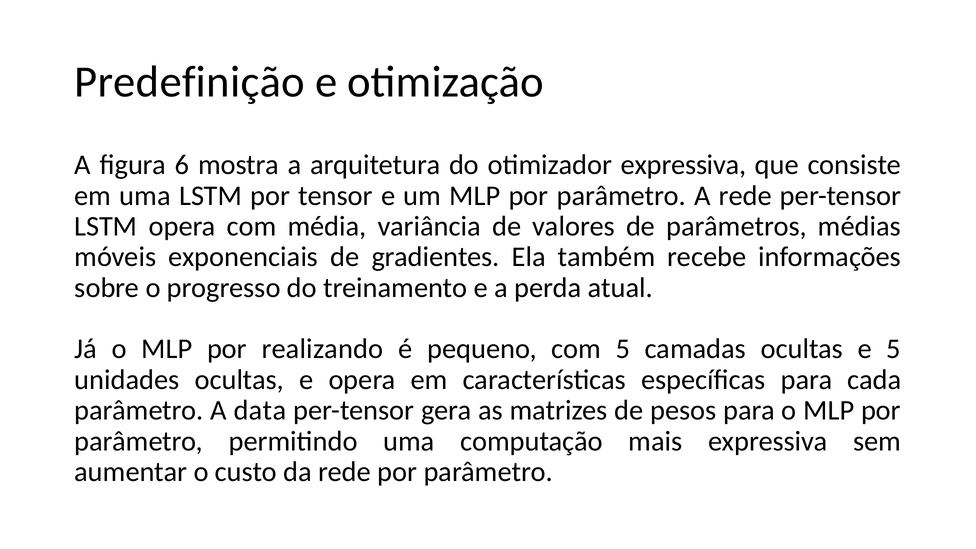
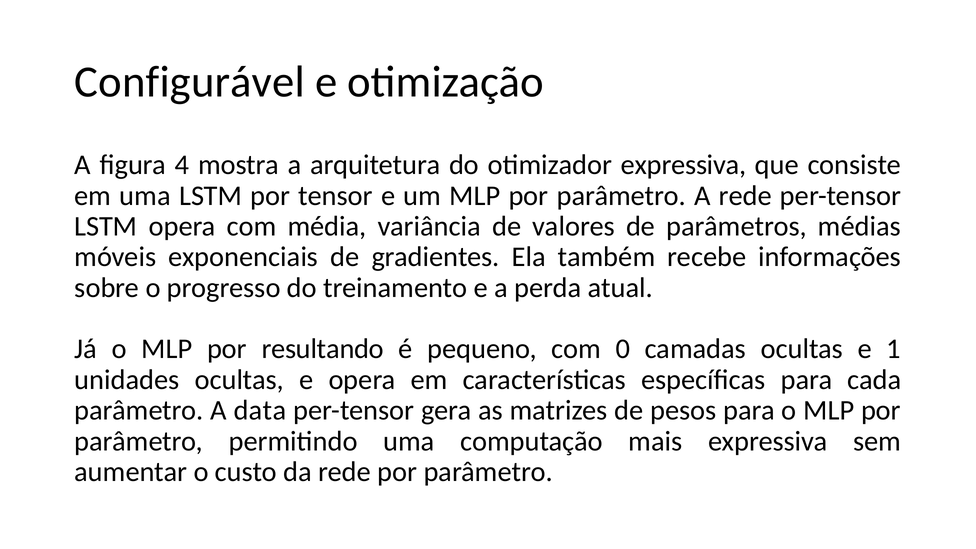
Predefinição: Predefinição -> Configurável
6: 6 -> 4
realizando: realizando -> resultando
com 5: 5 -> 0
e 5: 5 -> 1
